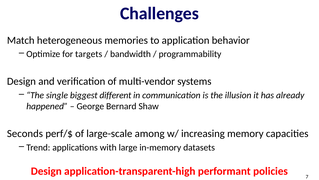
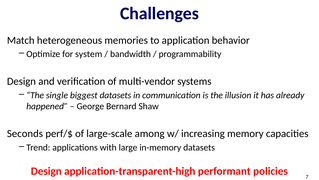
targets: targets -> system
biggest different: different -> datasets
